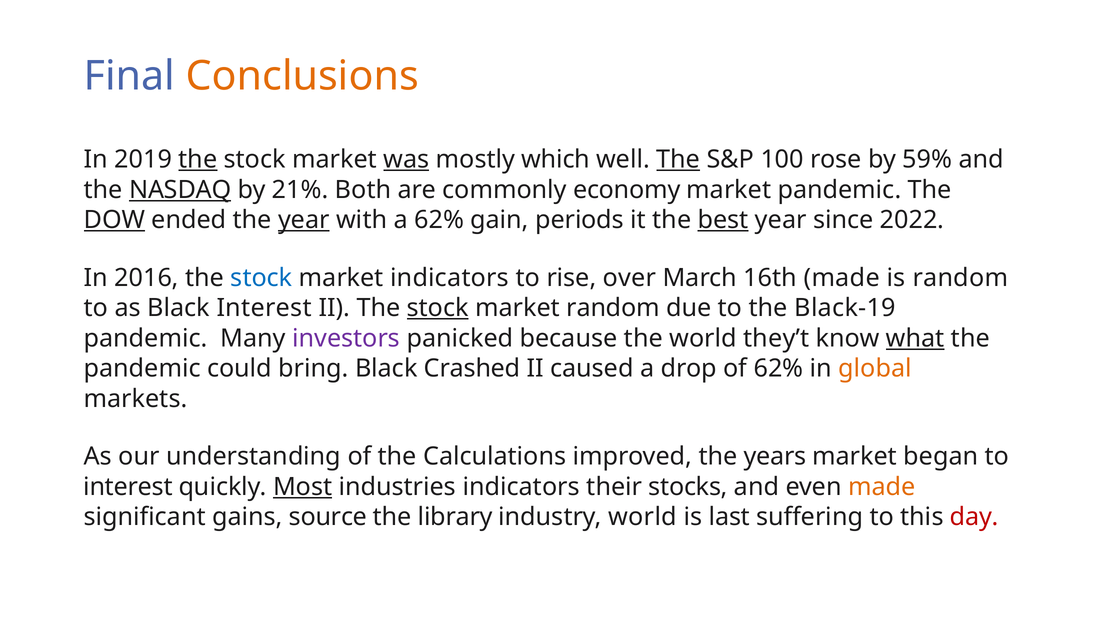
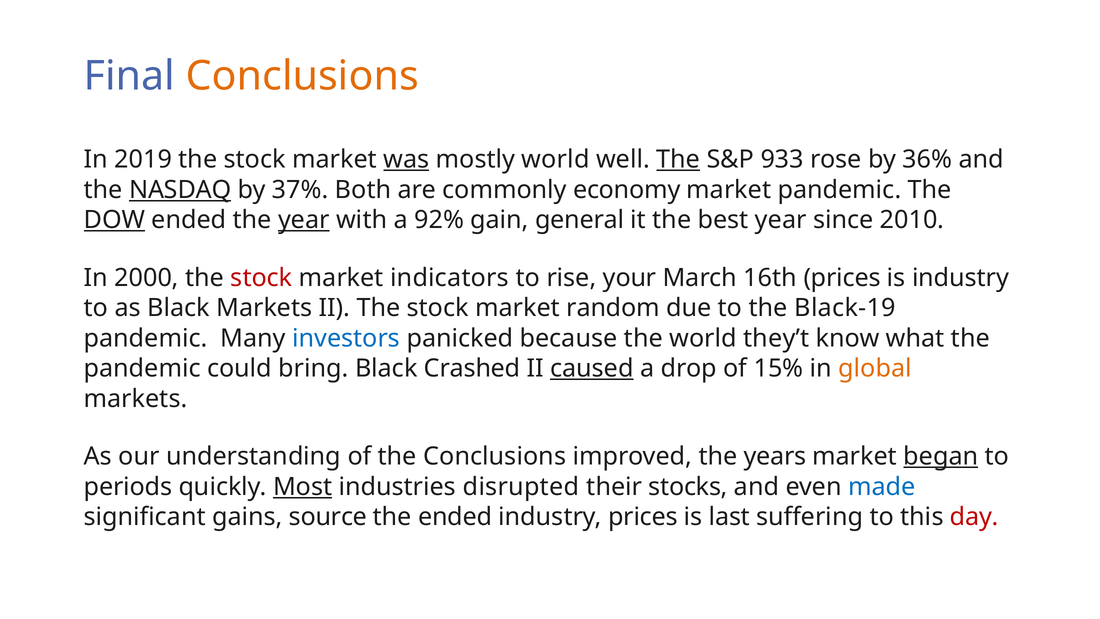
the at (198, 159) underline: present -> none
mostly which: which -> world
100: 100 -> 933
59%: 59% -> 36%
21%: 21% -> 37%
a 62%: 62% -> 92%
periods: periods -> general
best underline: present -> none
2022: 2022 -> 2010
2016: 2016 -> 2000
stock at (261, 278) colour: blue -> red
over: over -> your
16th made: made -> prices
is random: random -> industry
Black Interest: Interest -> Markets
stock at (438, 308) underline: present -> none
investors colour: purple -> blue
what underline: present -> none
caused underline: none -> present
of 62%: 62% -> 15%
the Calculations: Calculations -> Conclusions
began underline: none -> present
interest at (128, 486): interest -> periods
industries indicators: indicators -> disrupted
made at (882, 486) colour: orange -> blue
the library: library -> ended
industry world: world -> prices
